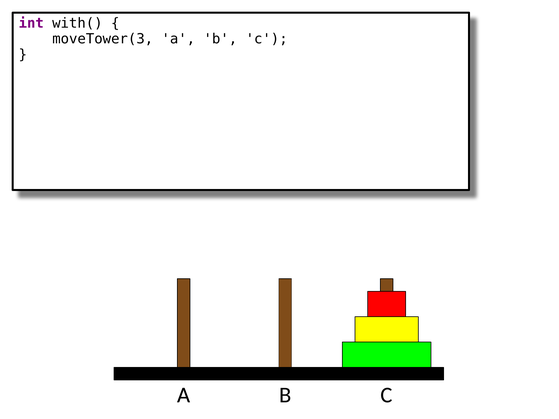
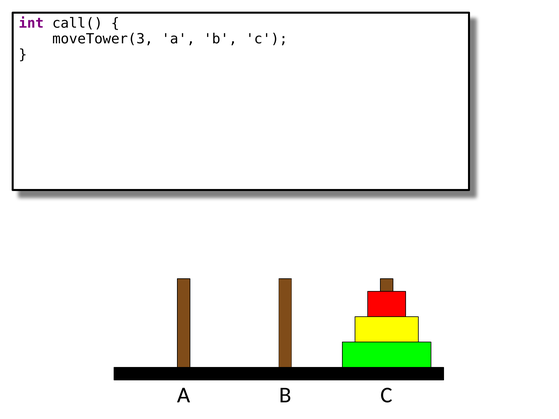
with(: with( -> call(
